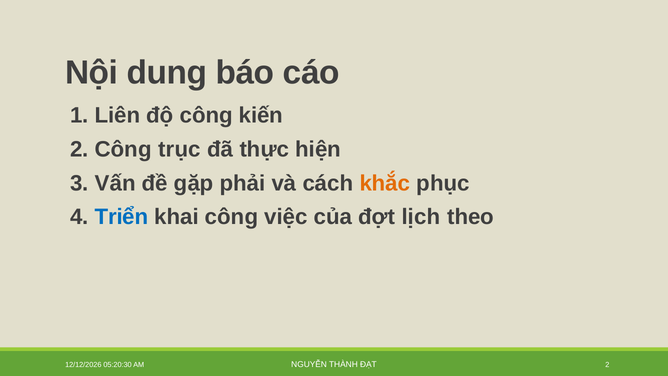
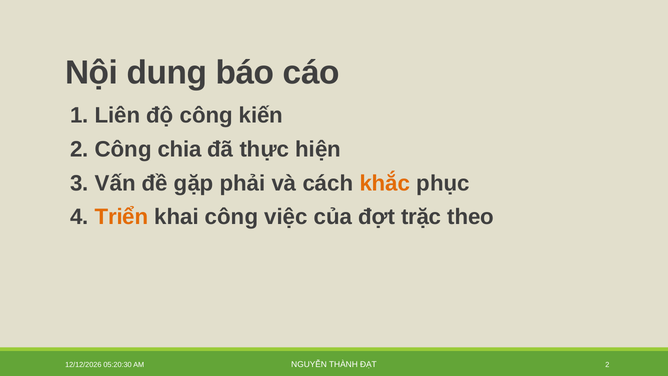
trục: trục -> chia
Triển colour: blue -> orange
lịch: lịch -> trặc
